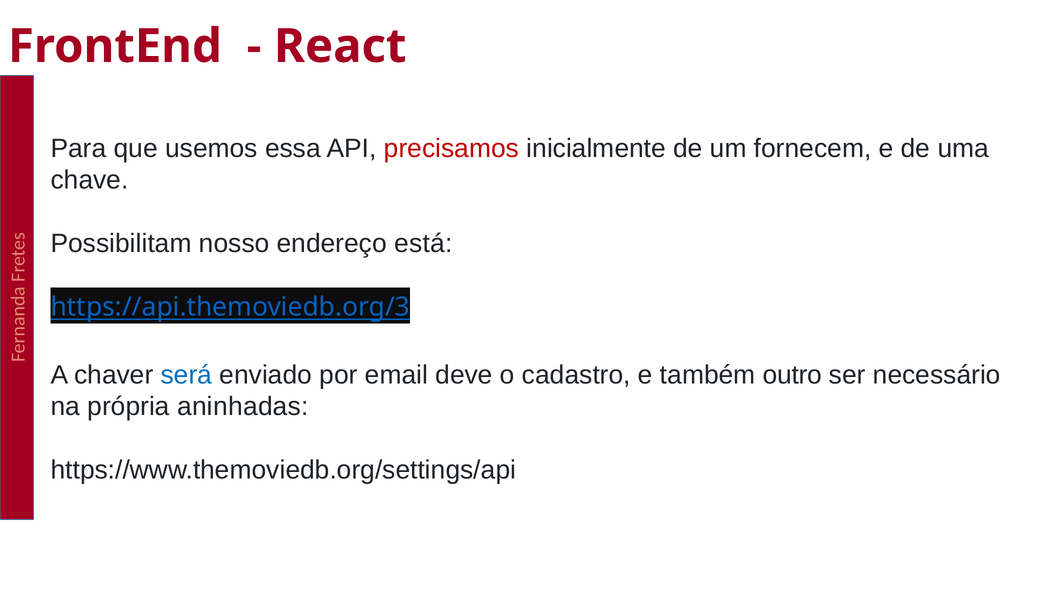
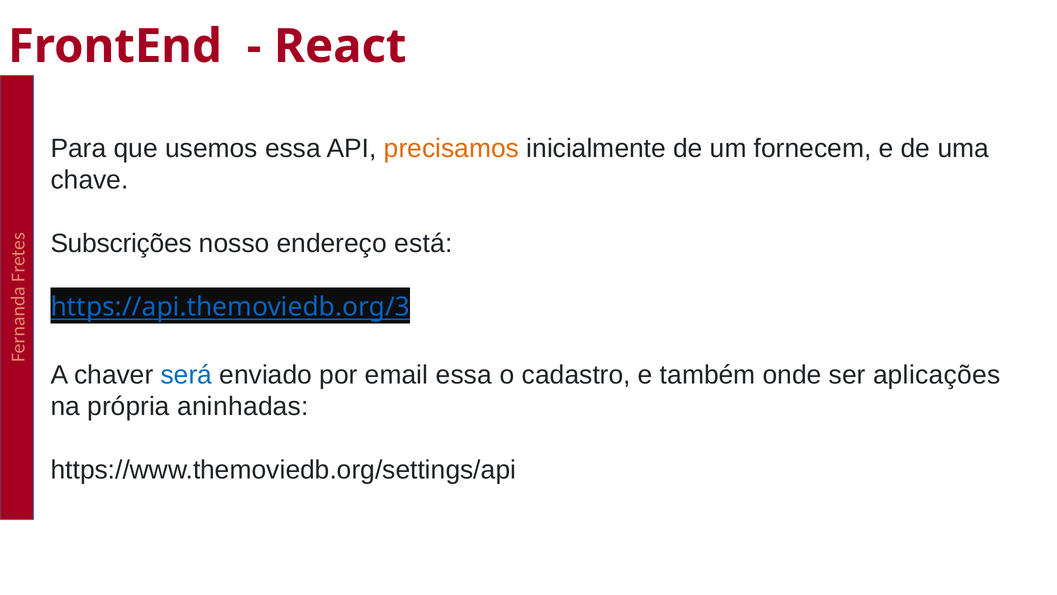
precisamos colour: red -> orange
Possibilitam: Possibilitam -> Subscrições
email deve: deve -> essa
outro: outro -> onde
necessário: necessário -> aplicações
